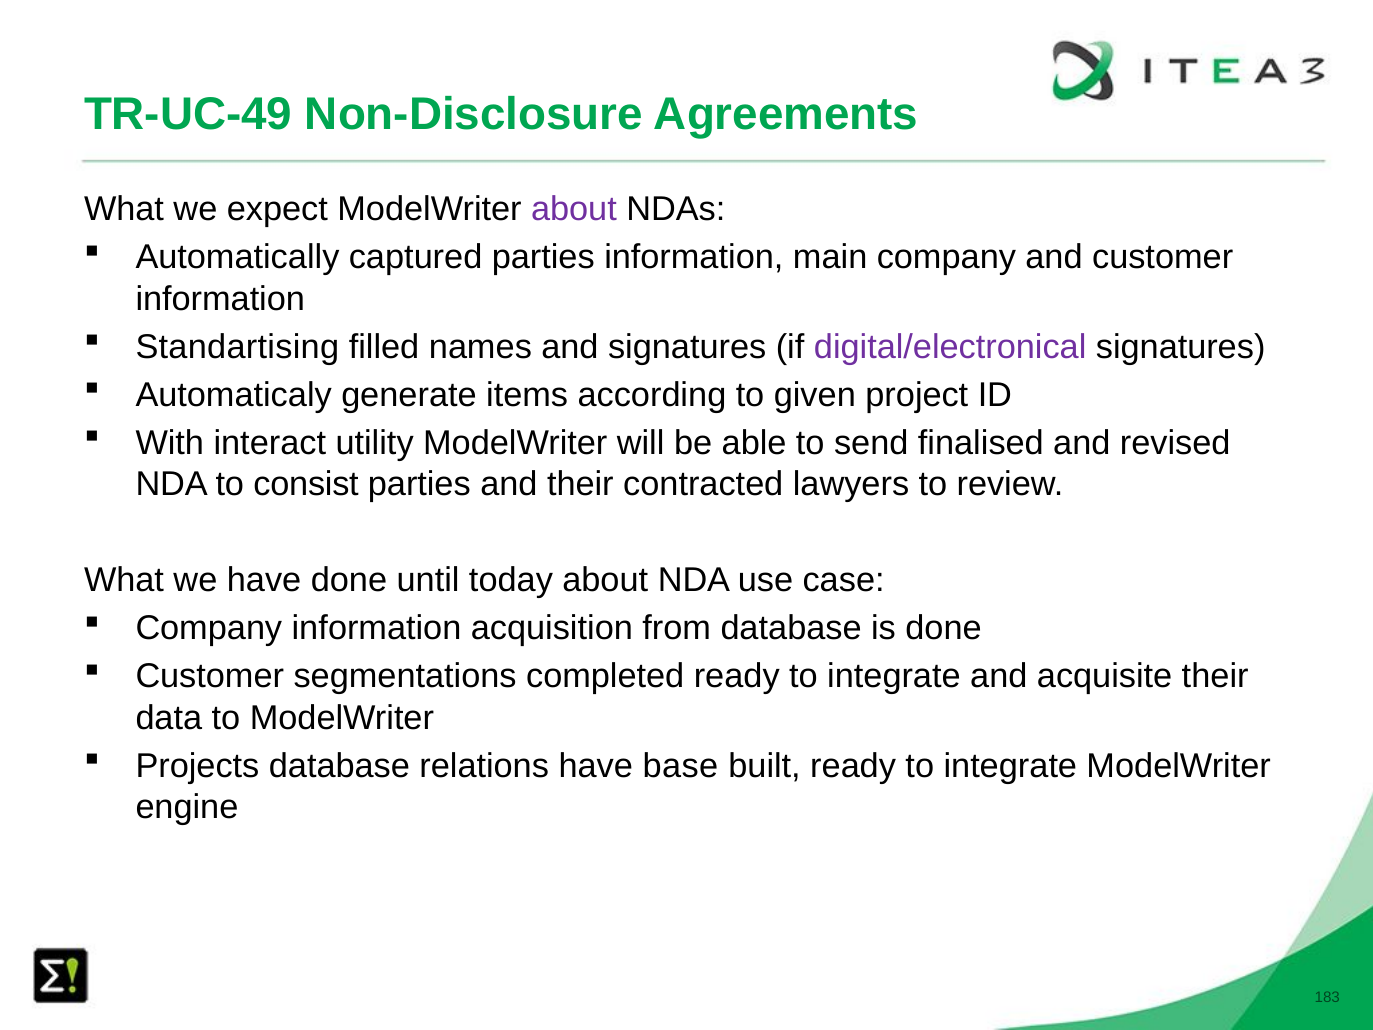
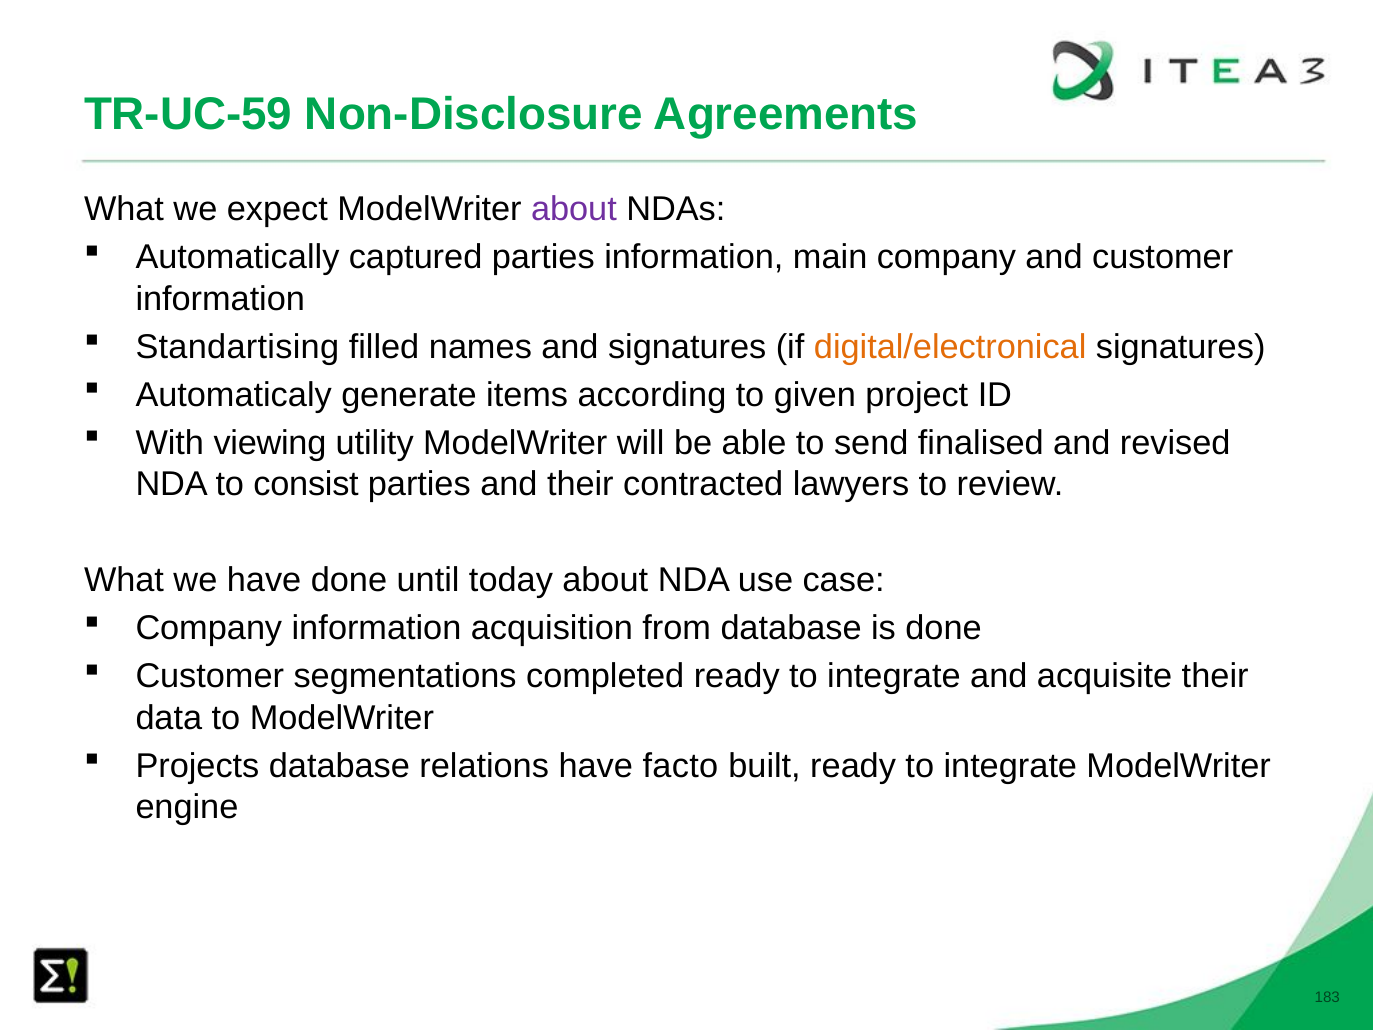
TR-UC-49: TR-UC-49 -> TR-UC-59
digital/electronical colour: purple -> orange
interact: interact -> viewing
base: base -> facto
